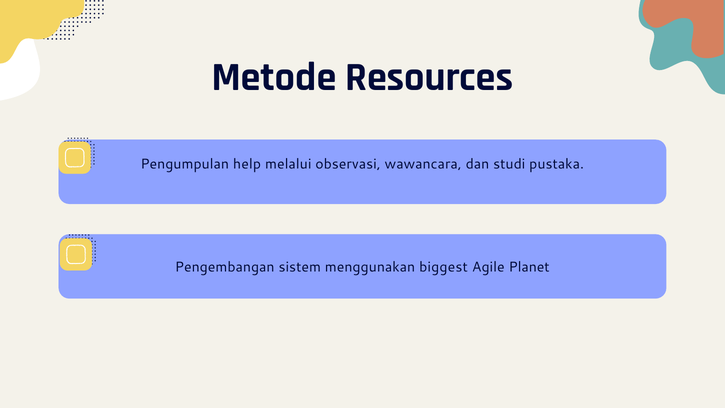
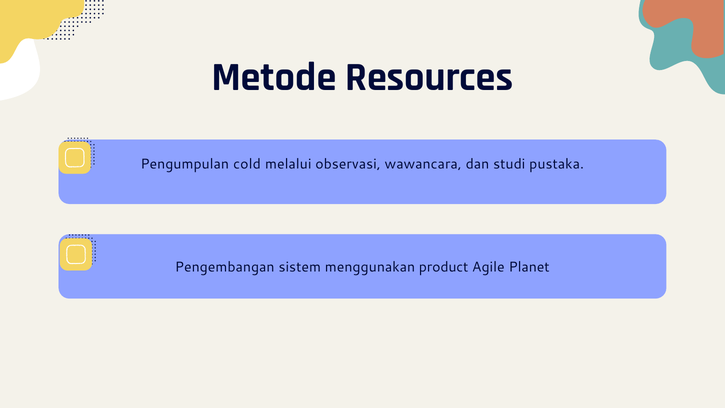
help: help -> cold
biggest: biggest -> product
